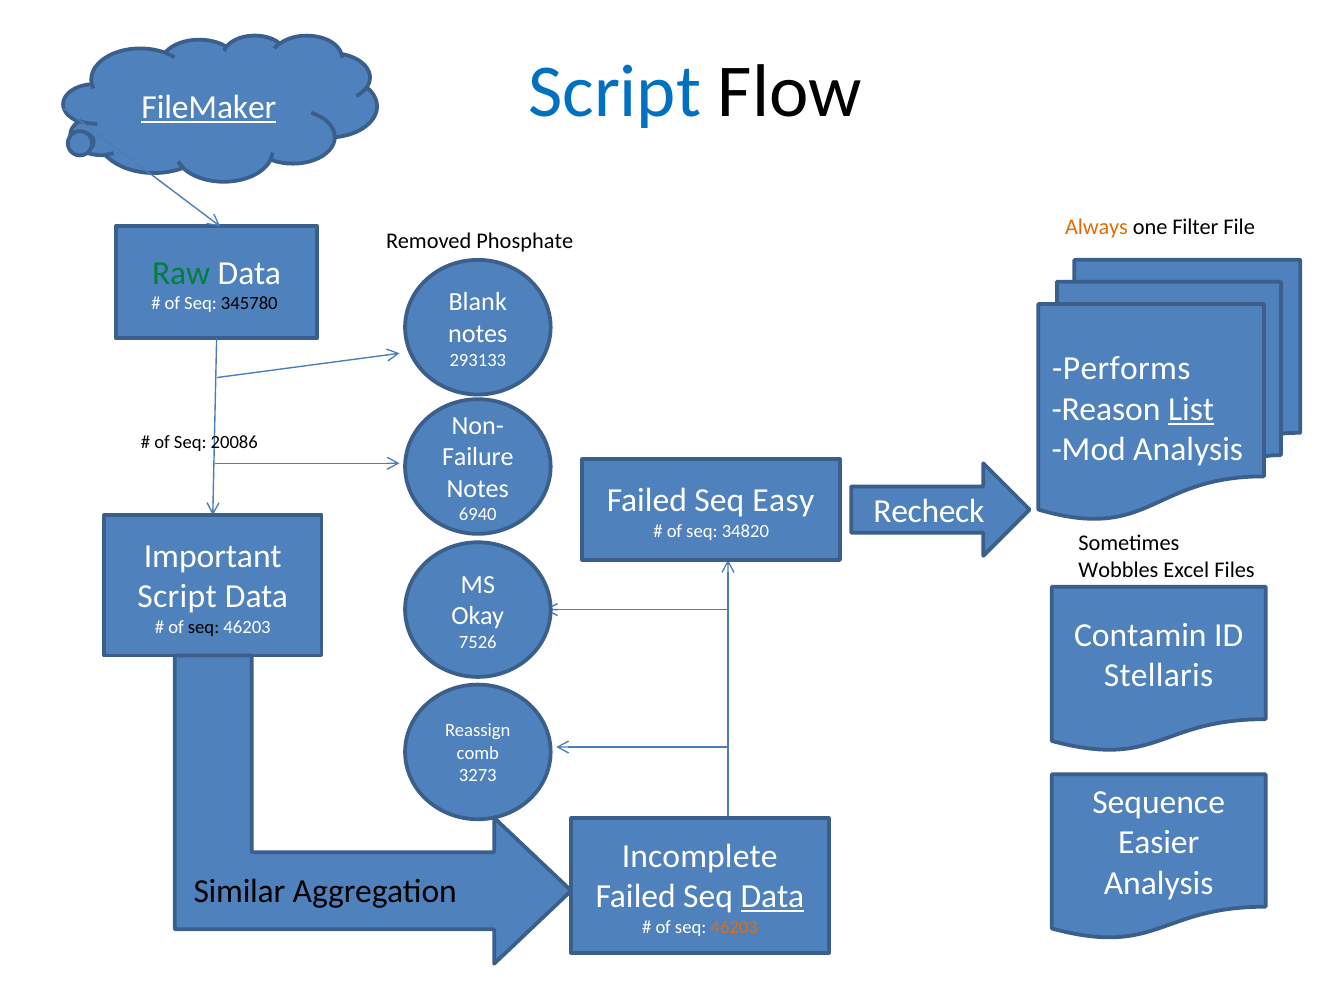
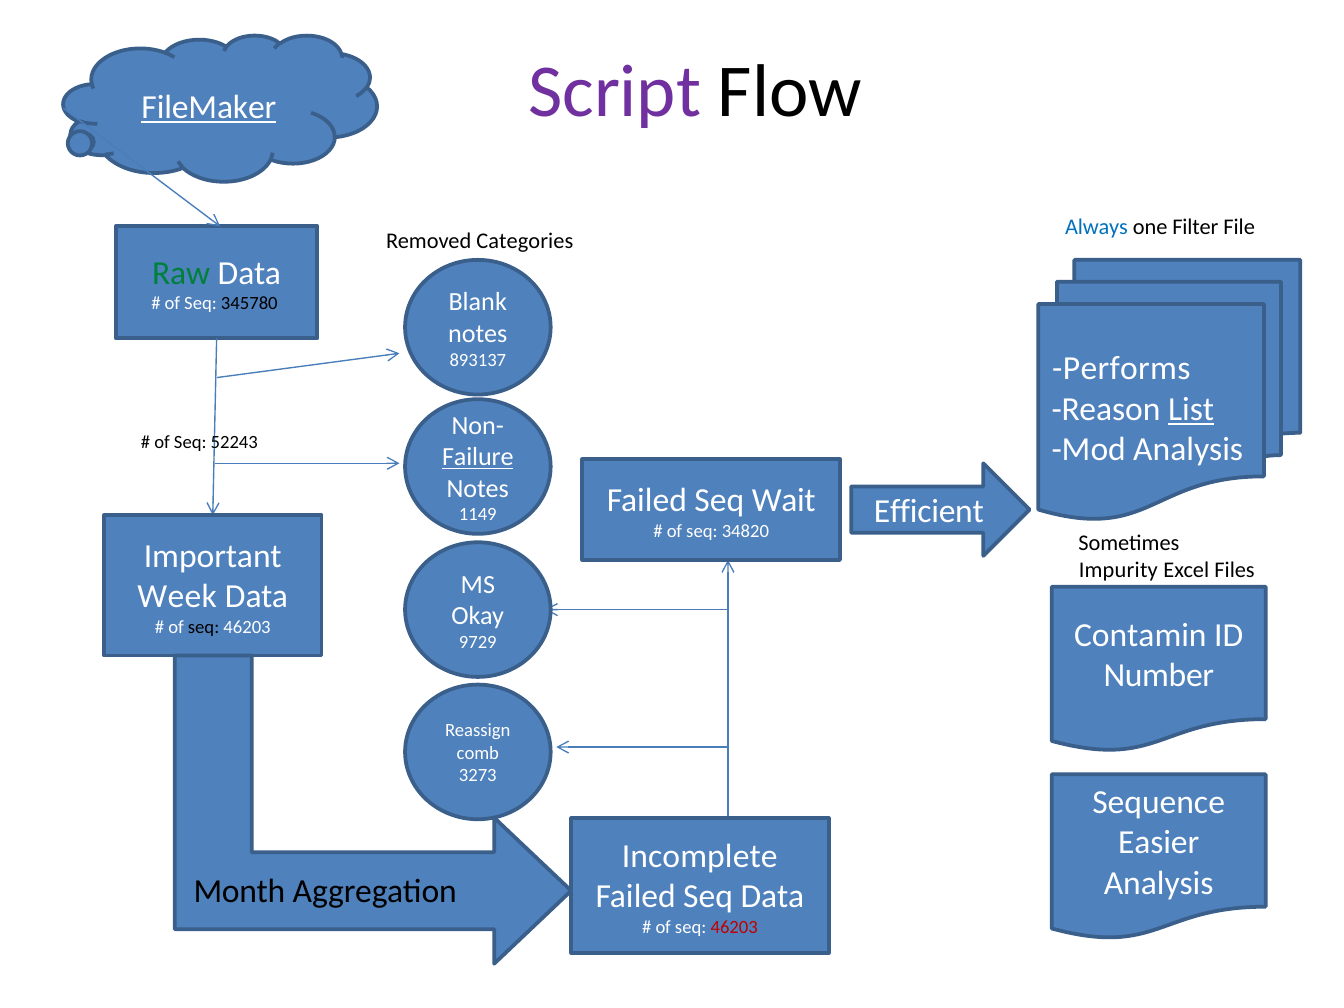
Script at (615, 92) colour: blue -> purple
Always colour: orange -> blue
Phosphate: Phosphate -> Categories
293133: 293133 -> 893137
20086: 20086 -> 52243
Failure underline: none -> present
Easy: Easy -> Wait
Recheck: Recheck -> Efficient
6940: 6940 -> 1149
Wobbles: Wobbles -> Impurity
Script at (177, 597): Script -> Week
7526: 7526 -> 9729
Stellaris: Stellaris -> Number
Similar: Similar -> Month
Data at (772, 897) underline: present -> none
46203 at (734, 927) colour: orange -> red
